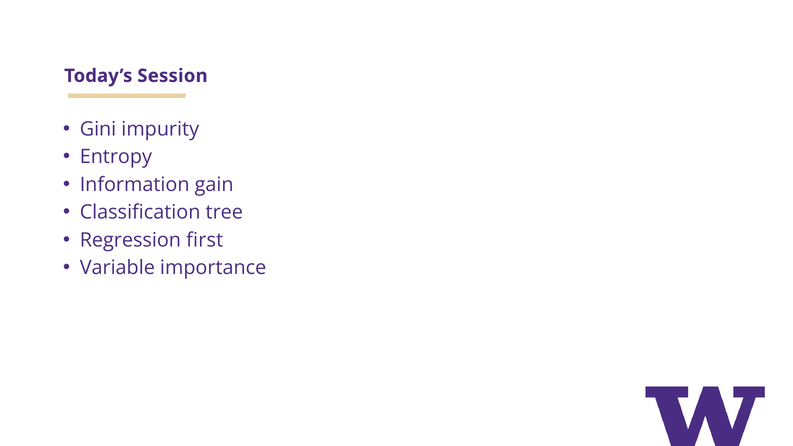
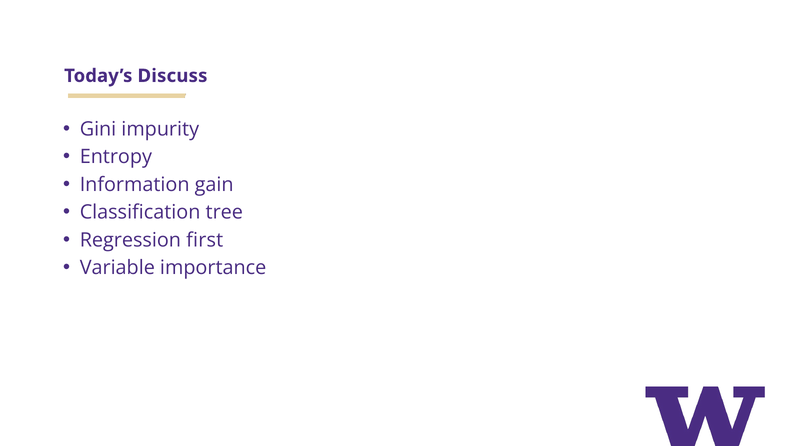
Session: Session -> Discuss
